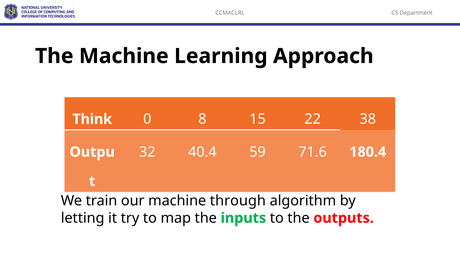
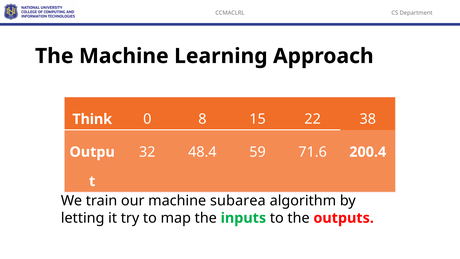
40.4: 40.4 -> 48.4
180.4: 180.4 -> 200.4
through: through -> subarea
